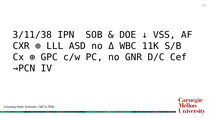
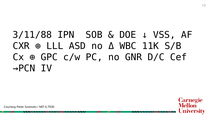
3/11/38: 3/11/38 -> 3/11/88
